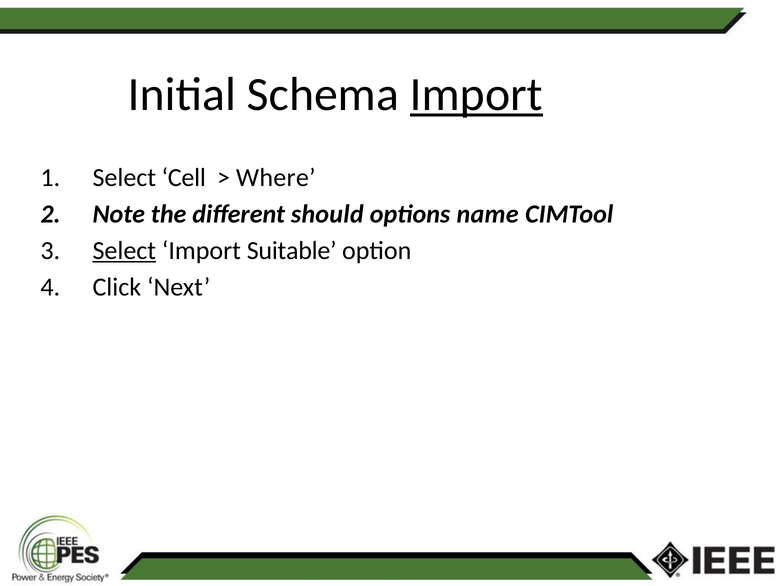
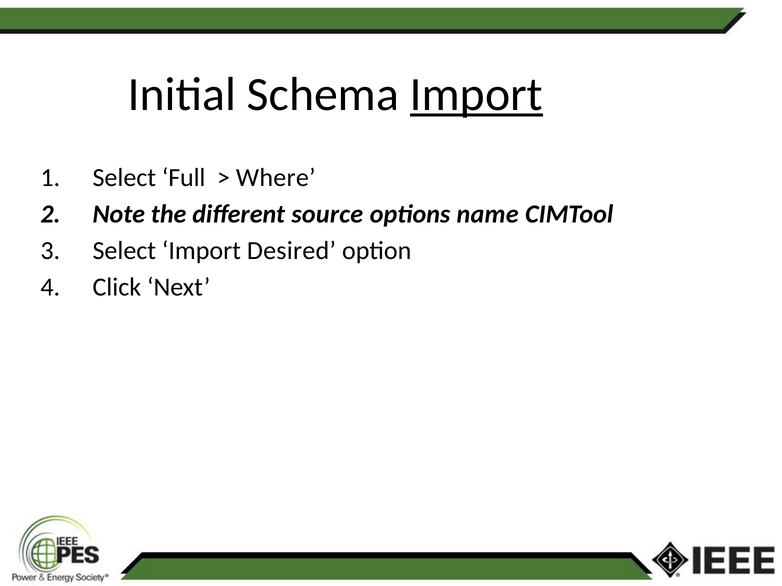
Cell: Cell -> Full
should: should -> source
Select at (124, 251) underline: present -> none
Suitable: Suitable -> Desired
